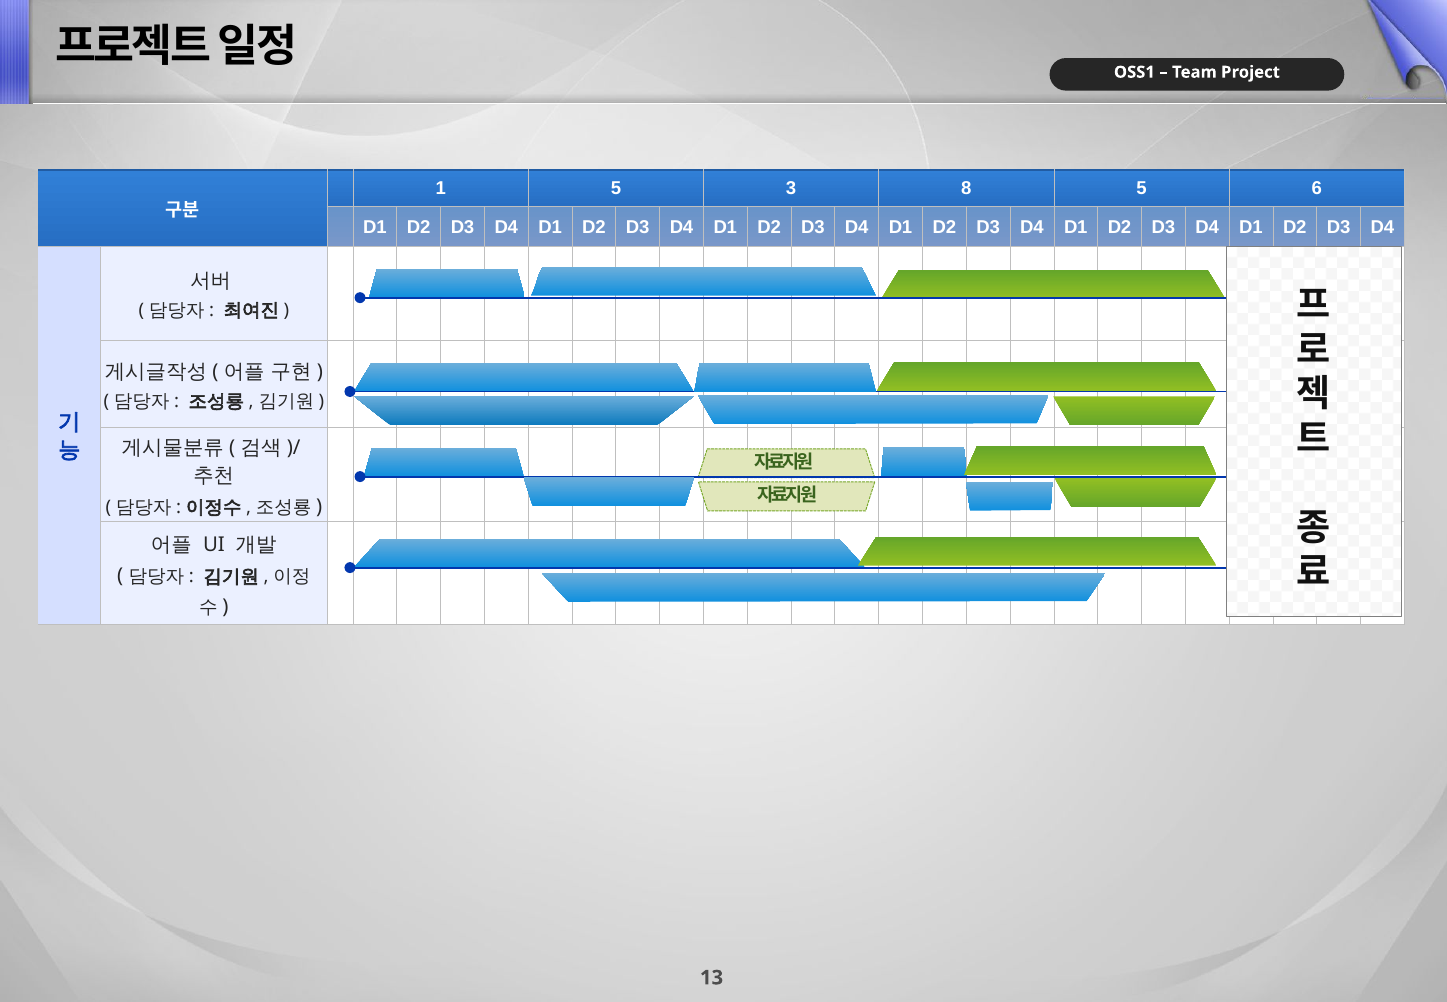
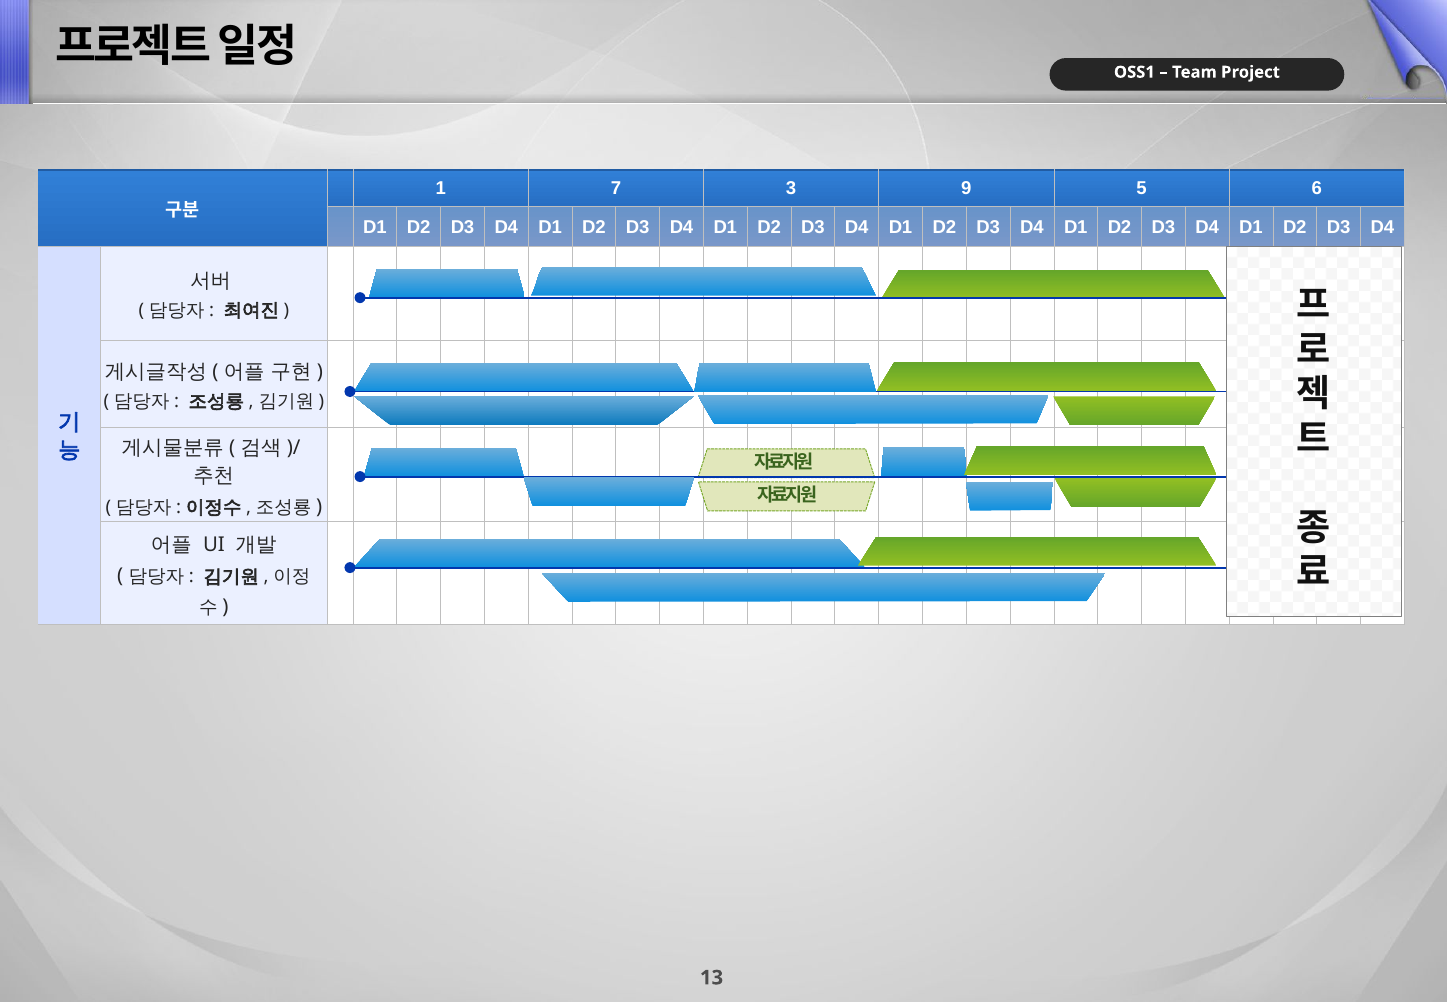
1 5: 5 -> 7
8: 8 -> 9
